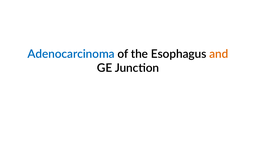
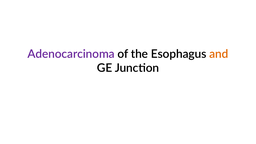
Adenocarcinoma colour: blue -> purple
